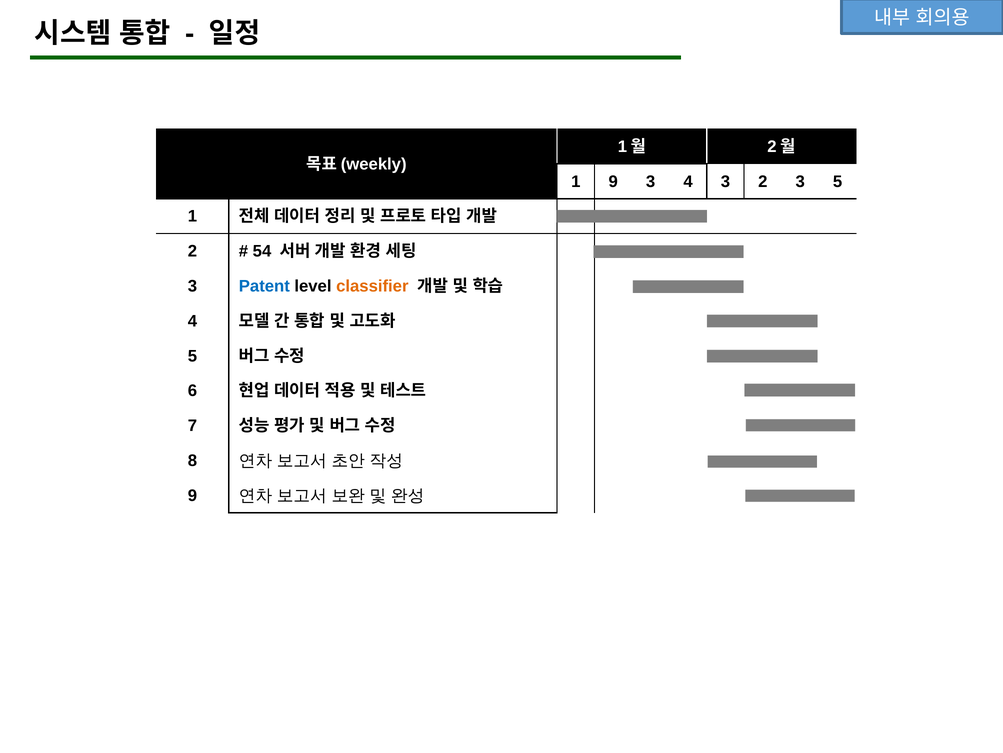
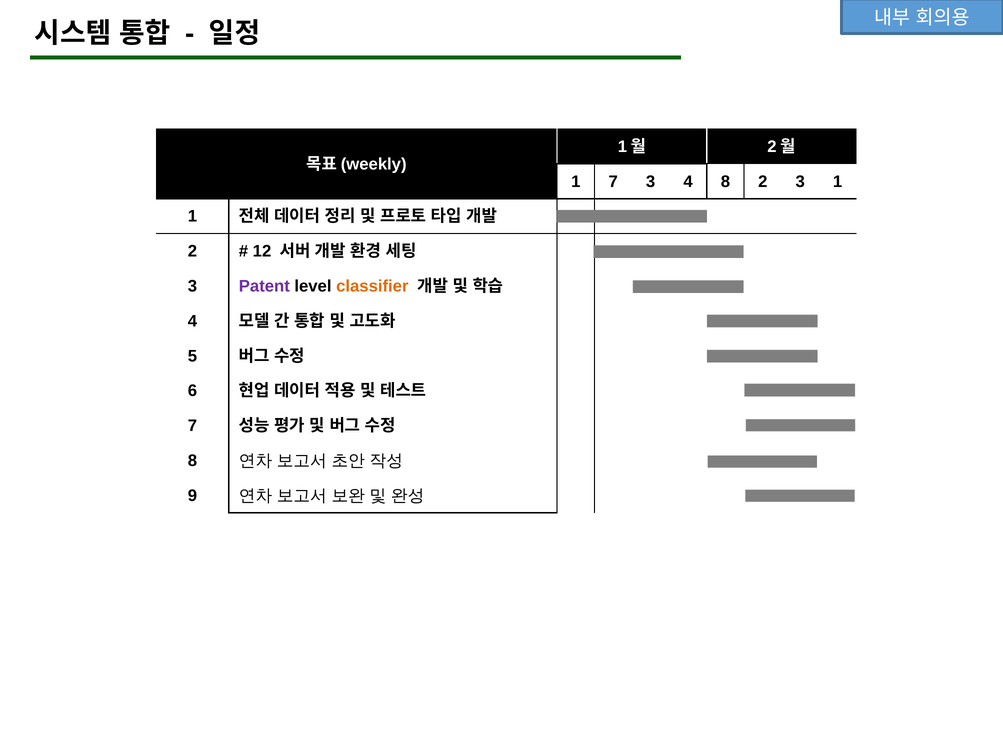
1 9: 9 -> 7
4 3: 3 -> 8
3 5: 5 -> 1
54: 54 -> 12
Patent colour: blue -> purple
